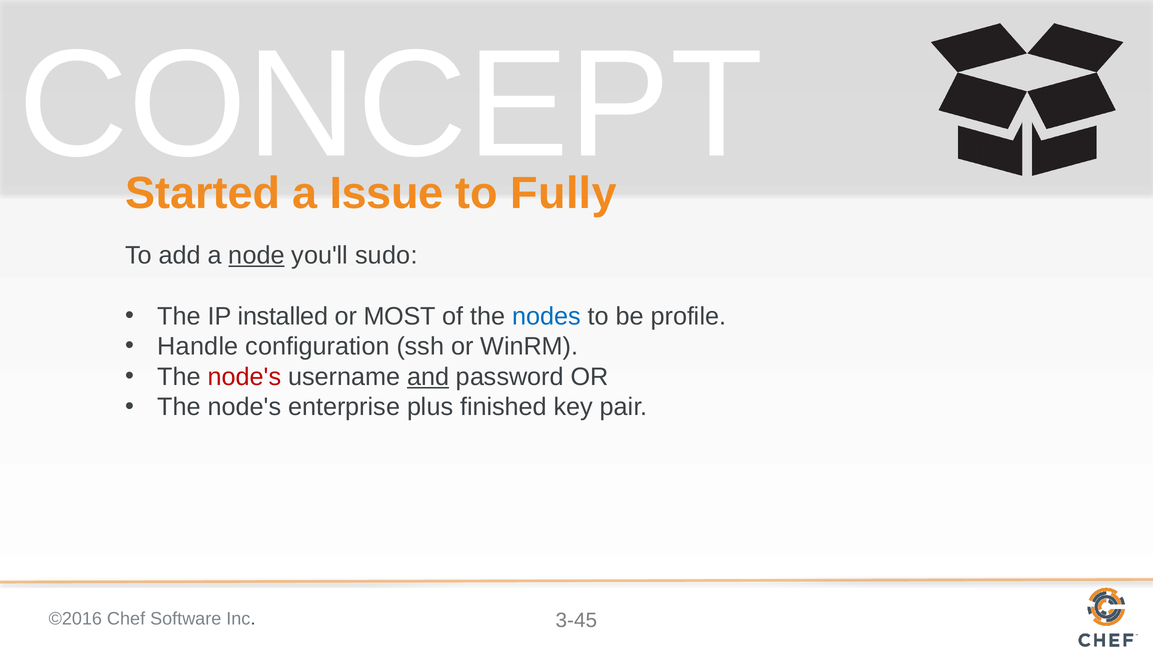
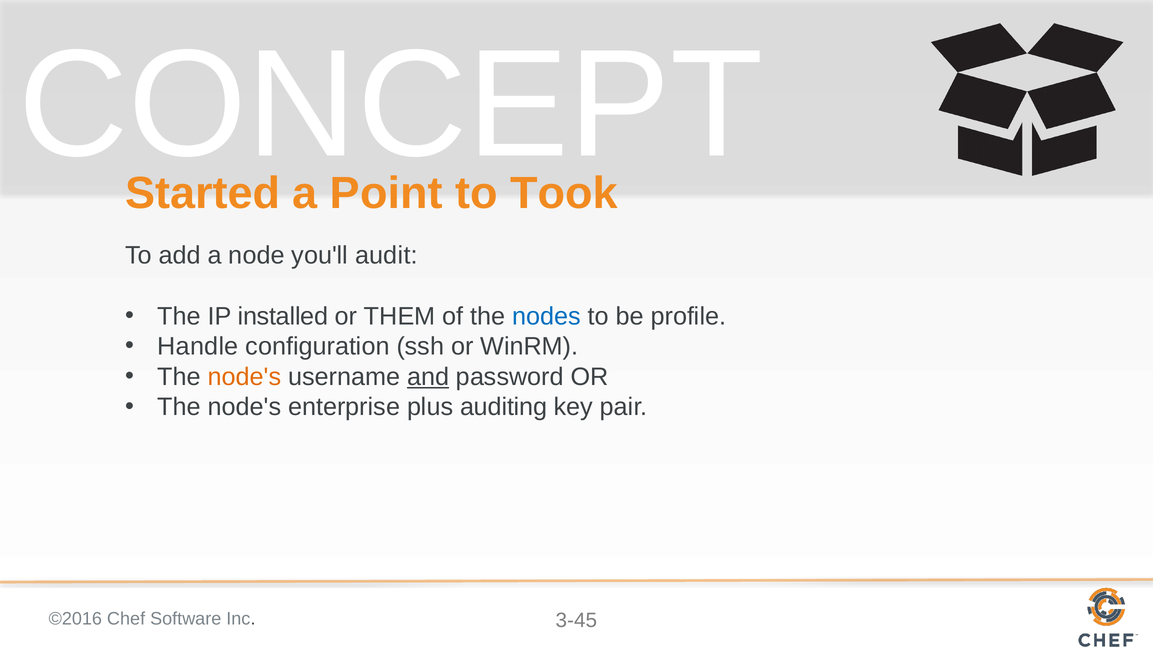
Issue: Issue -> Point
Fully: Fully -> Took
node underline: present -> none
sudo: sudo -> audit
MOST: MOST -> THEM
node's at (245, 377) colour: red -> orange
finished: finished -> auditing
